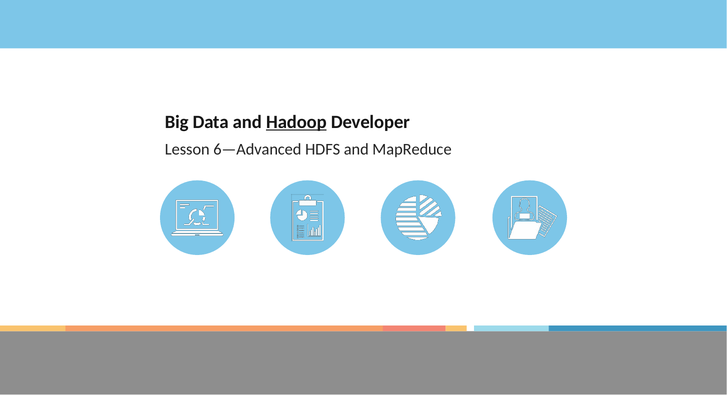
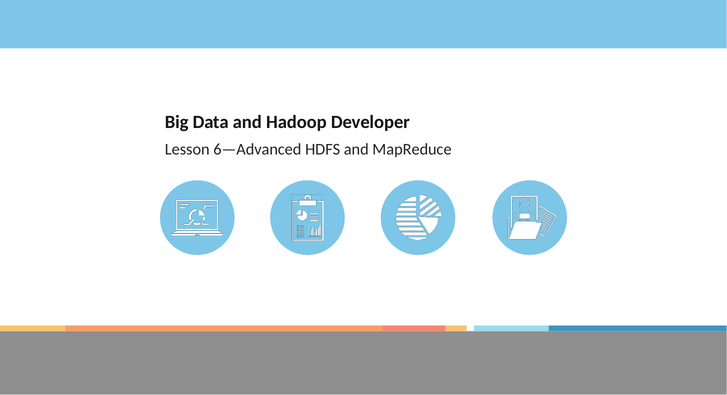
Hadoop underline: present -> none
